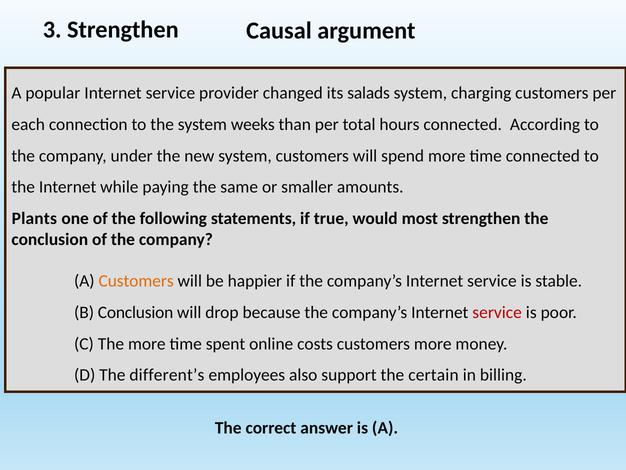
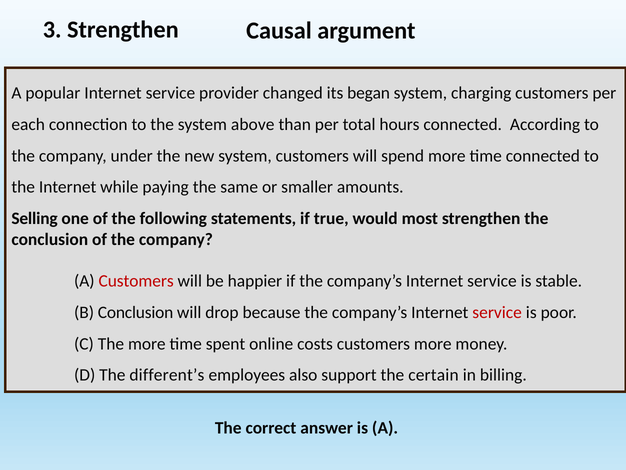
salads: salads -> began
weeks: weeks -> above
Plants: Plants -> Selling
Customers at (136, 281) colour: orange -> red
